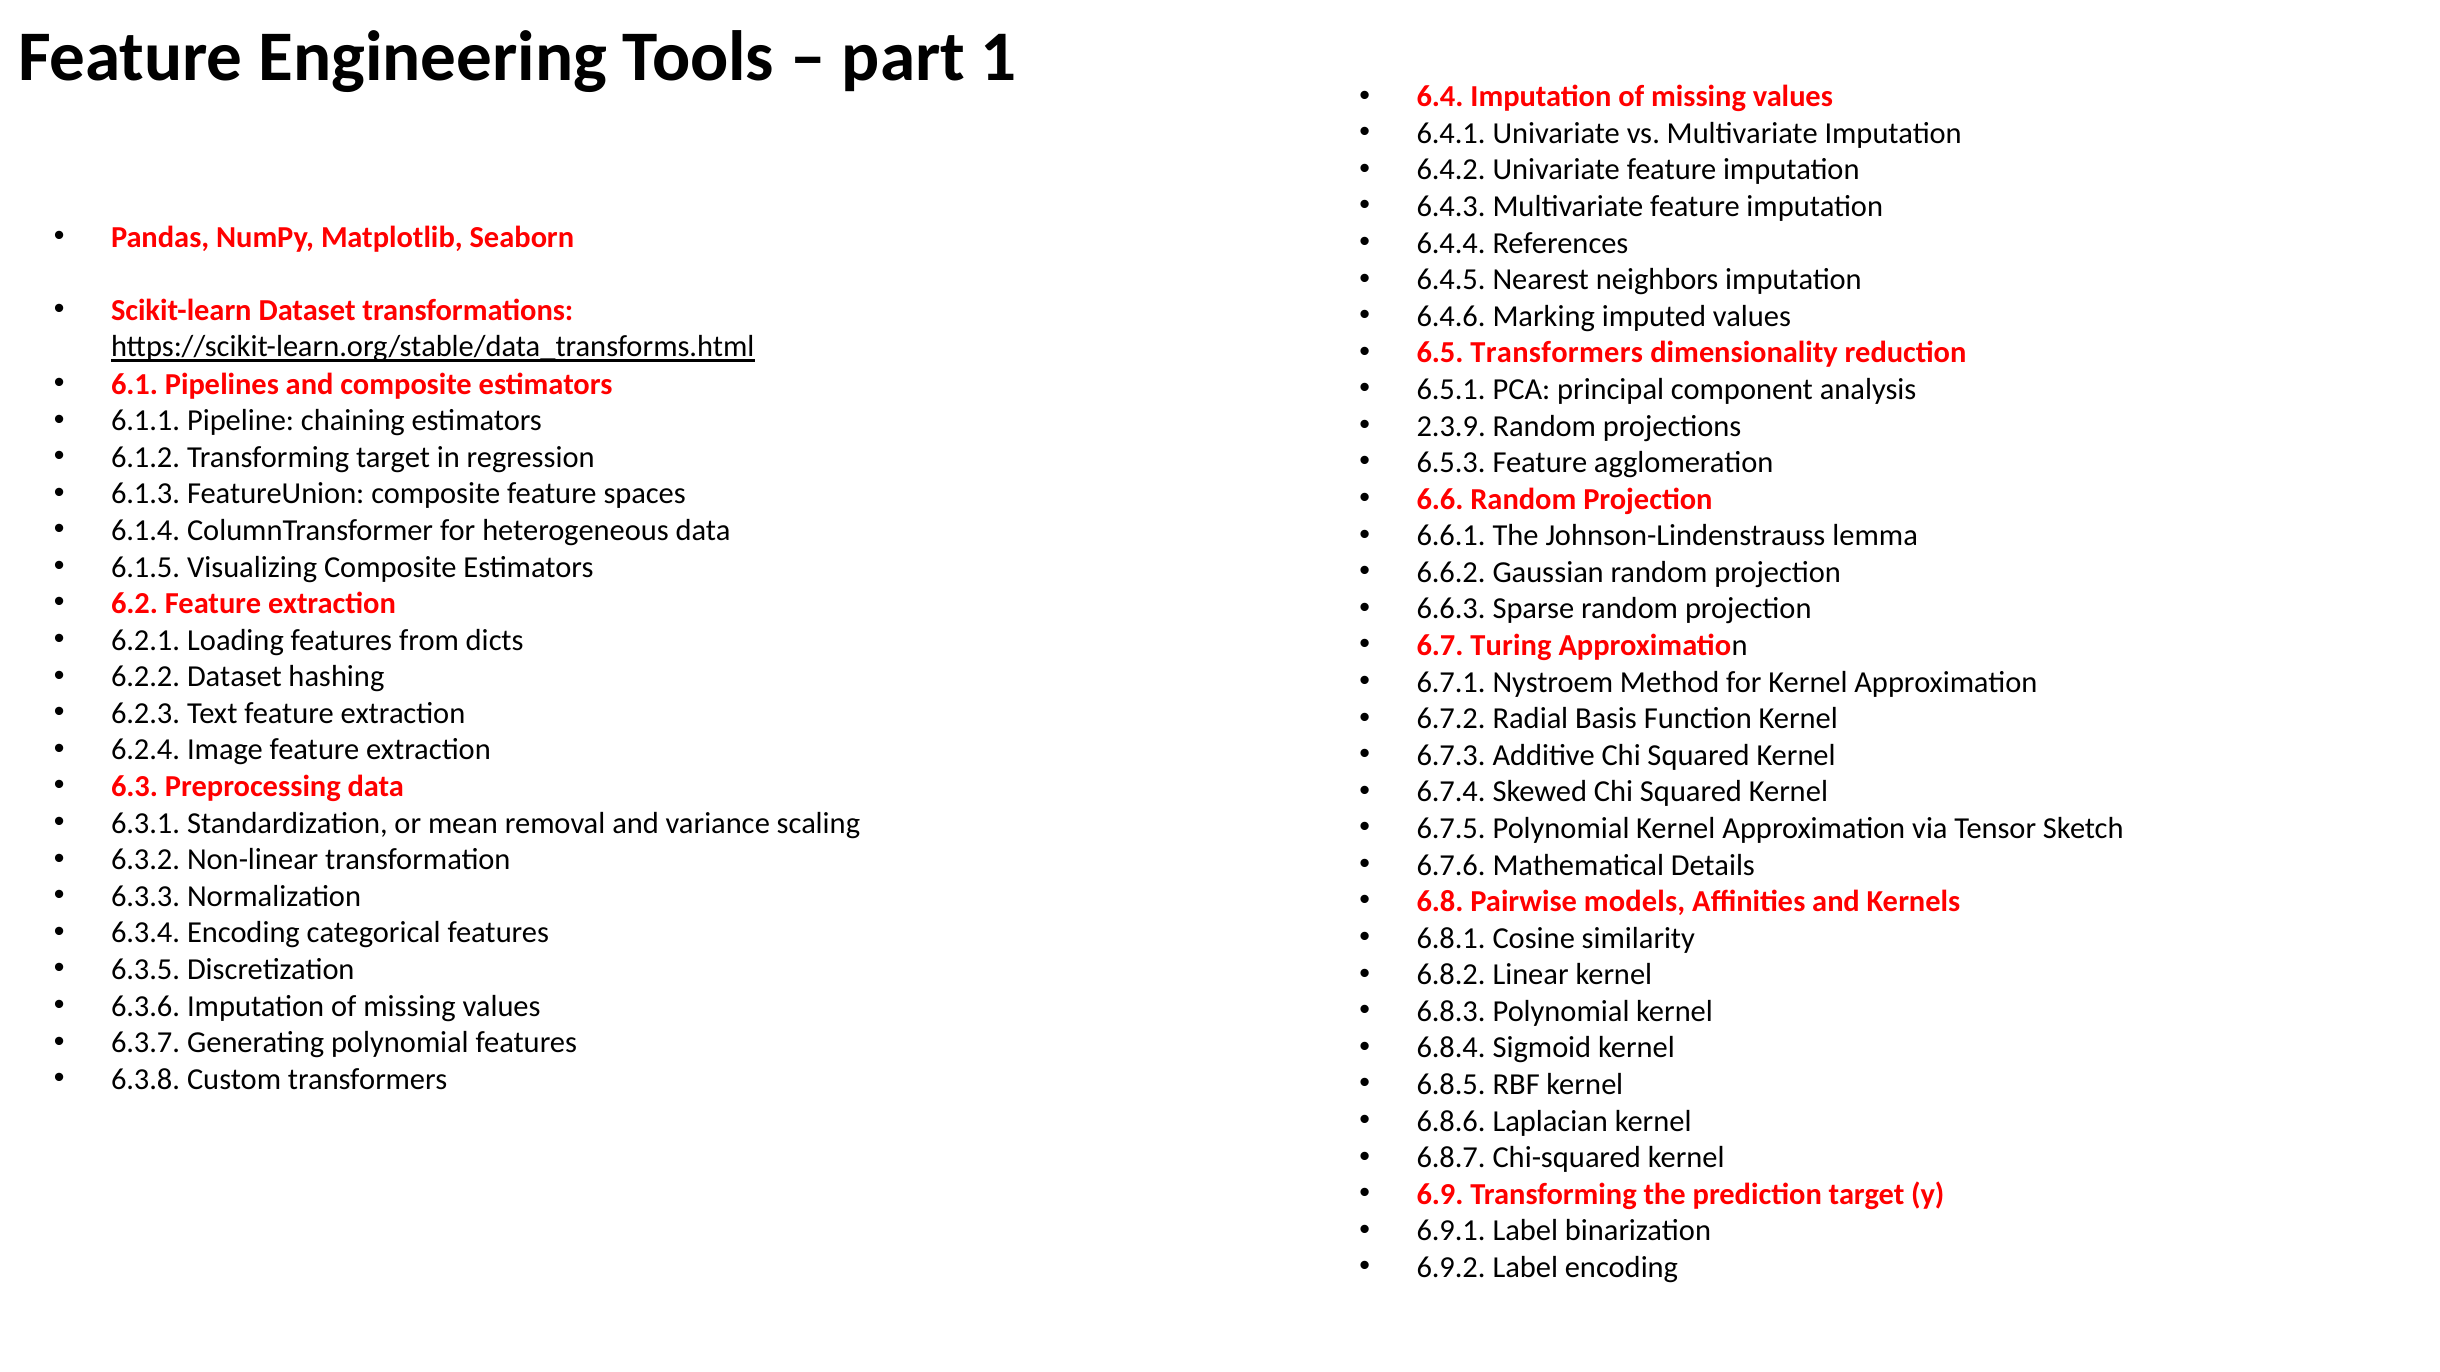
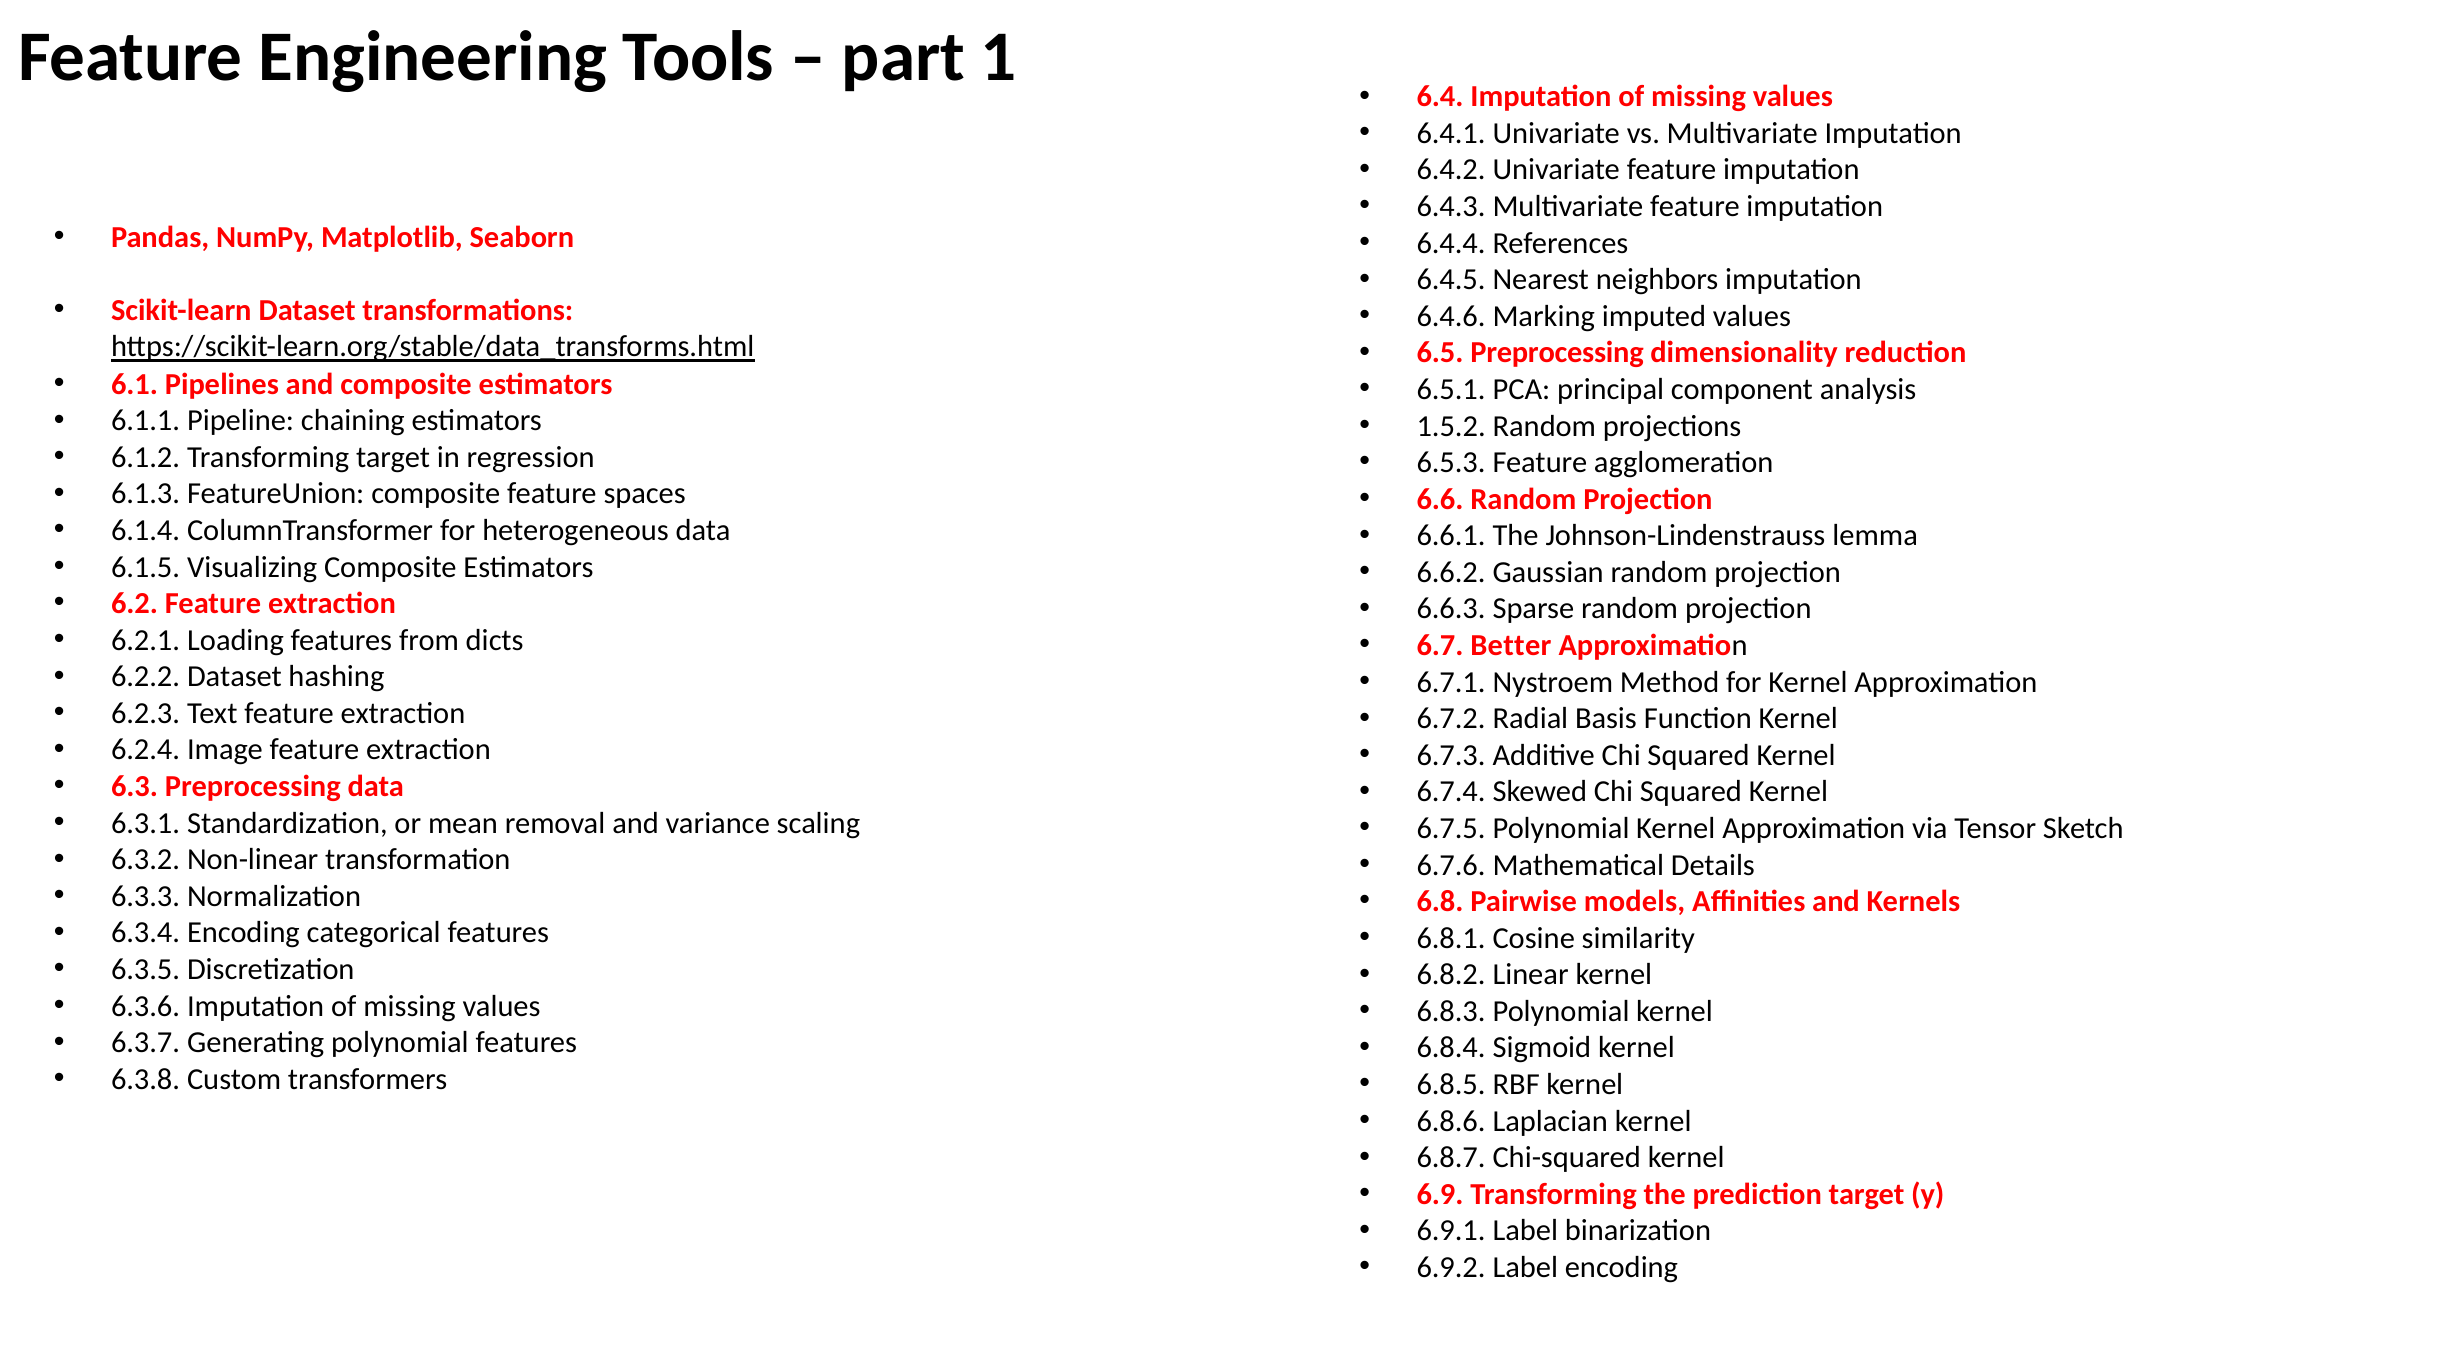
6.5 Transformers: Transformers -> Preprocessing
2.3.9: 2.3.9 -> 1.5.2
Turing: Turing -> Better
